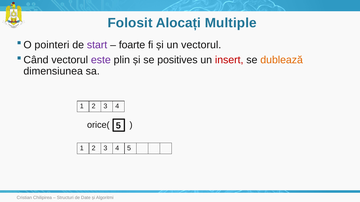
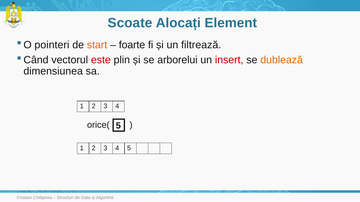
Folosit: Folosit -> Scoate
Multiple: Multiple -> Element
start colour: purple -> orange
un vectorul: vectorul -> filtrează
este colour: purple -> red
positives: positives -> arborelui
